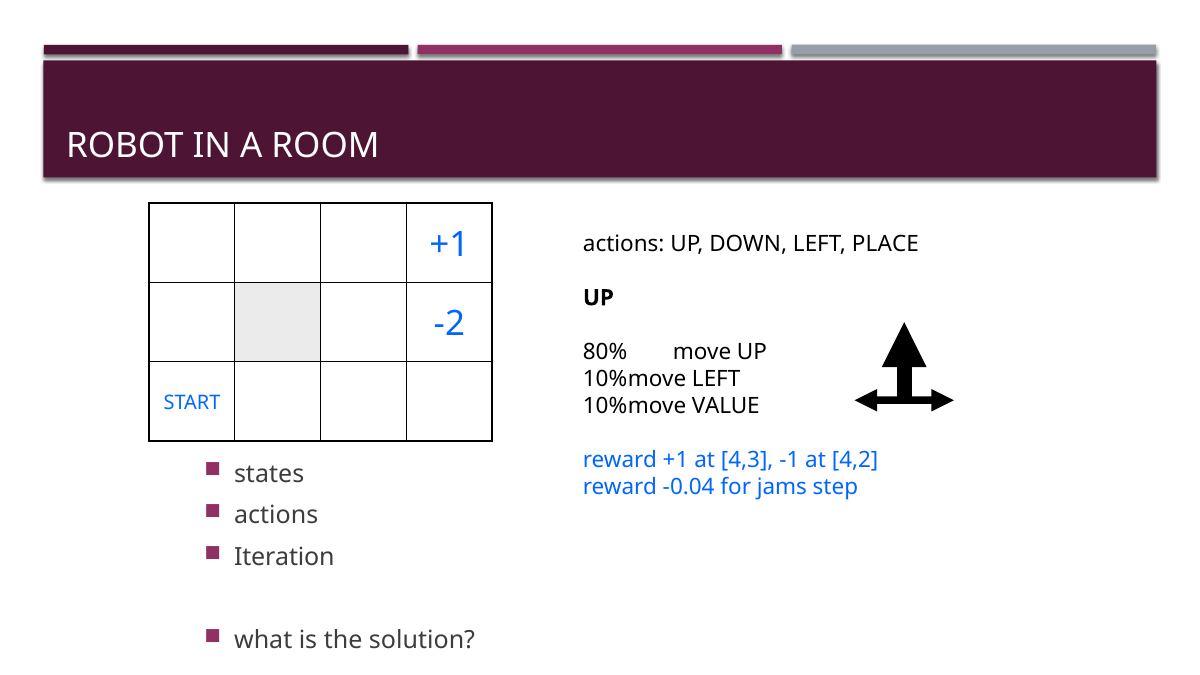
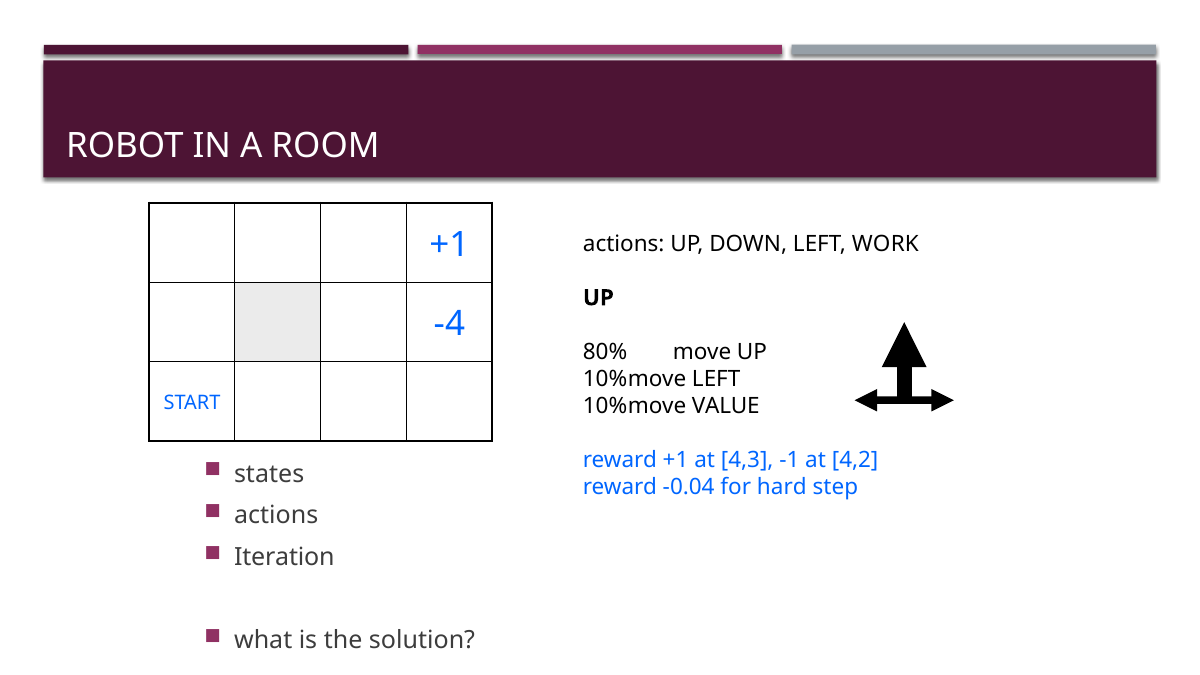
PLACE: PLACE -> WORK
-2: -2 -> -4
jams: jams -> hard
